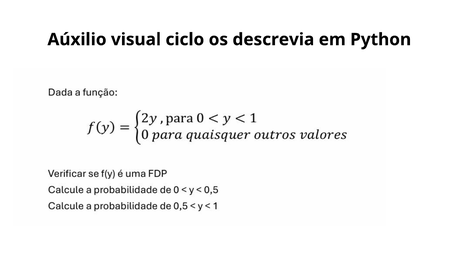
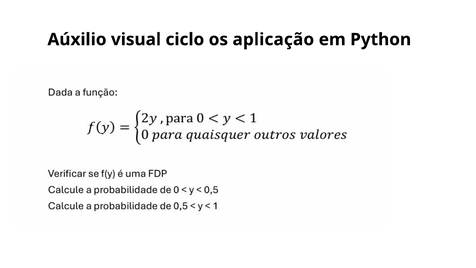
descrevia: descrevia -> aplicação
